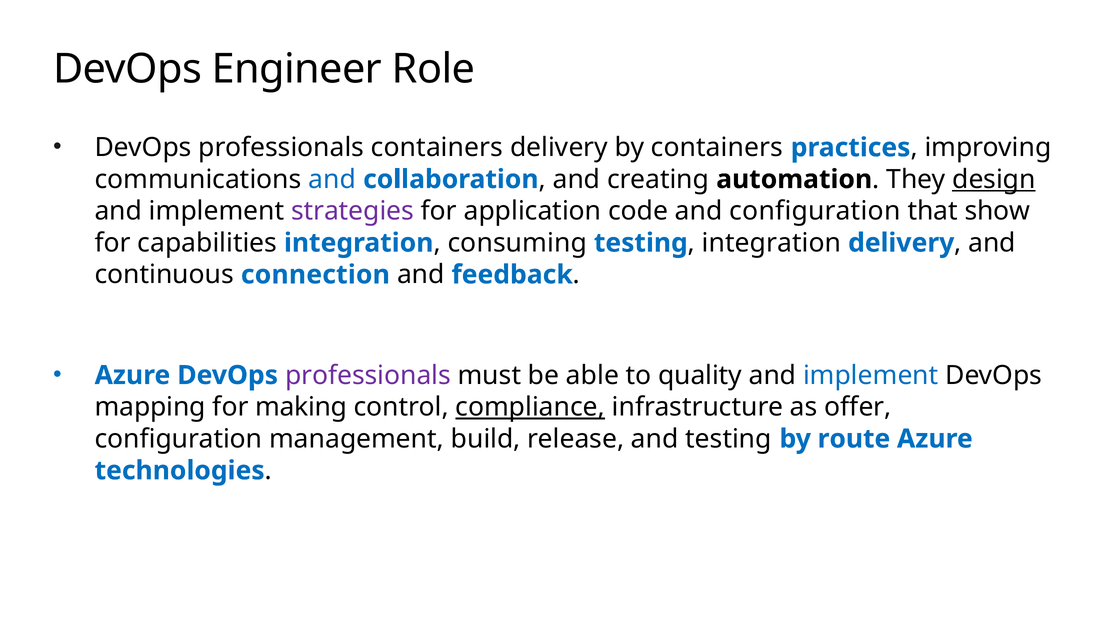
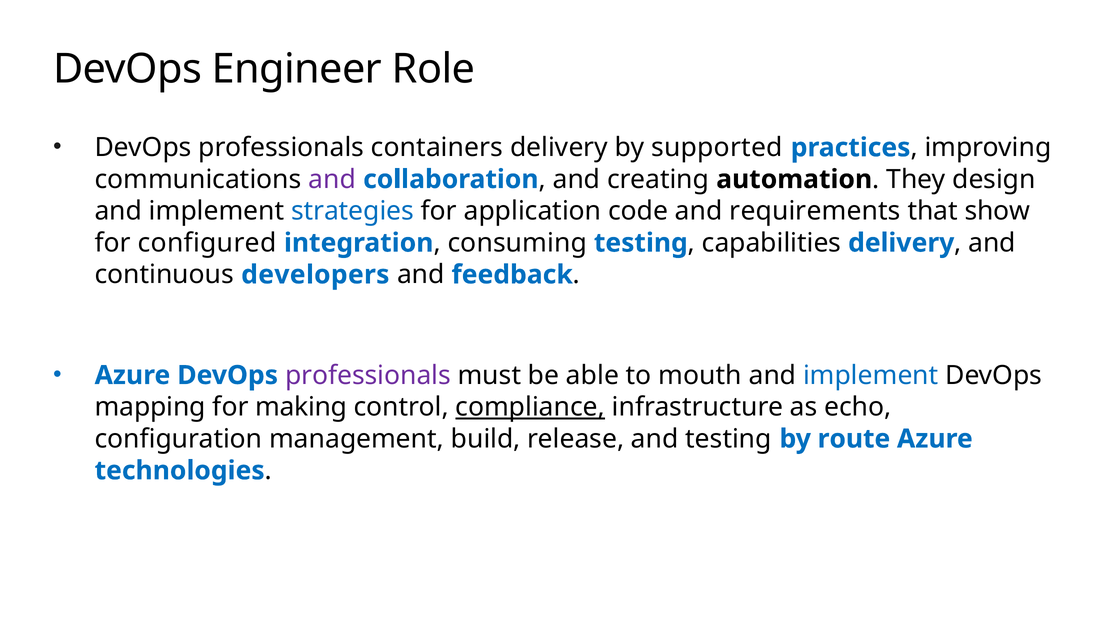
by containers: containers -> supported
and at (332, 180) colour: blue -> purple
design underline: present -> none
strategies colour: purple -> blue
and configuration: configuration -> requirements
capabilities: capabilities -> configured
testing integration: integration -> capabilities
connection: connection -> developers
quality: quality -> mouth
offer: offer -> echo
